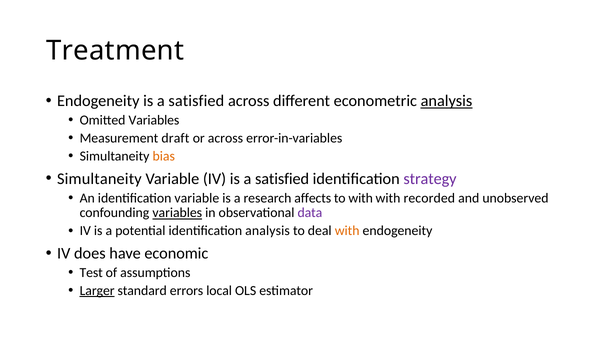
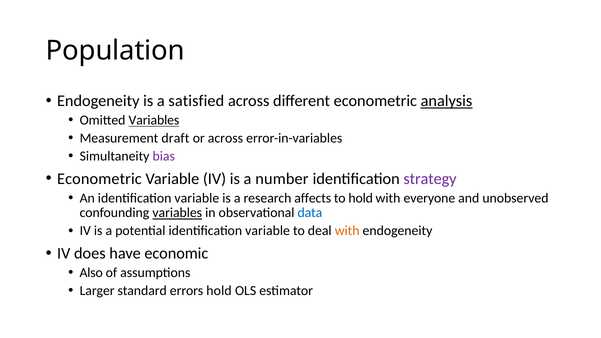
Treatment: Treatment -> Population
Variables at (154, 120) underline: none -> present
bias colour: orange -> purple
Simultaneity at (99, 179): Simultaneity -> Econometric
IV is a satisfied: satisfied -> number
to with: with -> hold
recorded: recorded -> everyone
data colour: purple -> blue
potential identification analysis: analysis -> variable
Test: Test -> Also
Larger underline: present -> none
errors local: local -> hold
